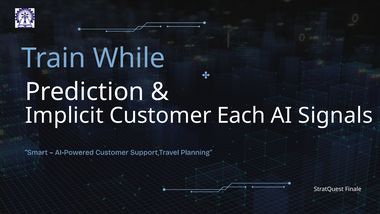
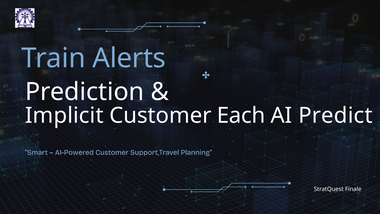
While: While -> Alerts
Signals: Signals -> Predict
